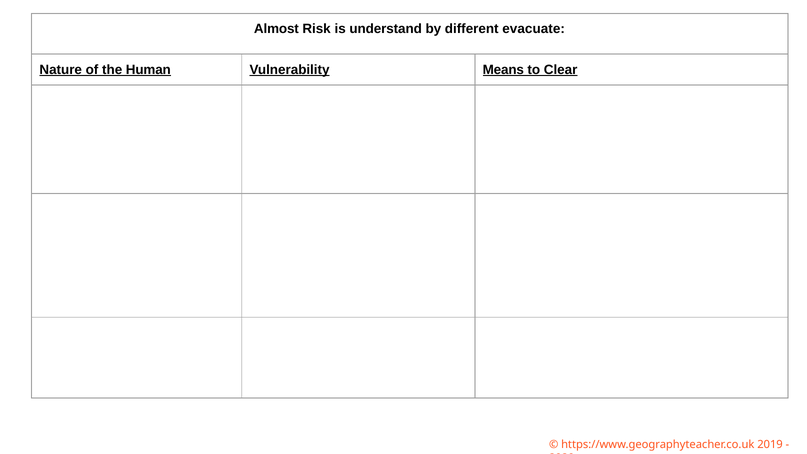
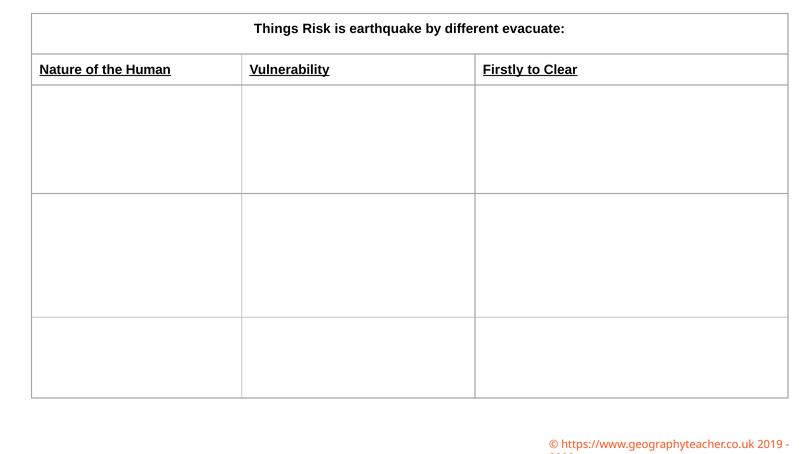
Almost: Almost -> Things
understand: understand -> earthquake
Means: Means -> Firstly
